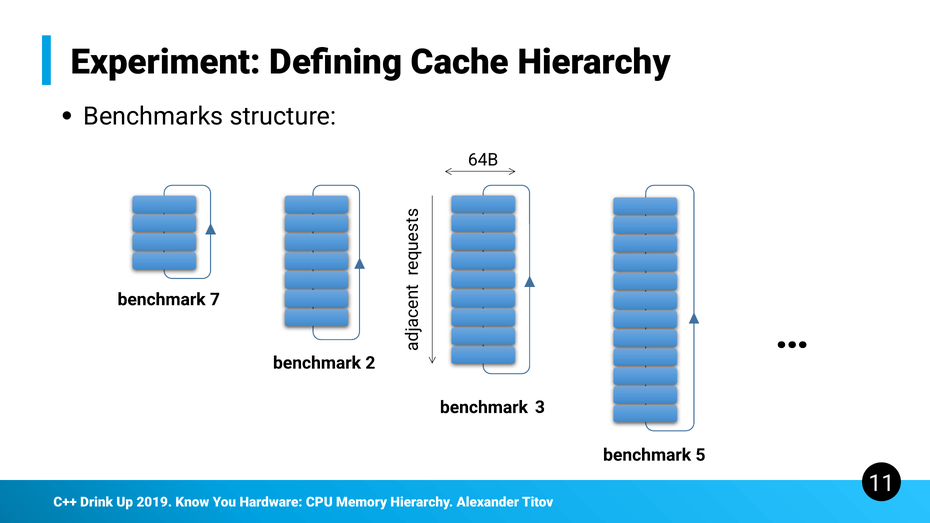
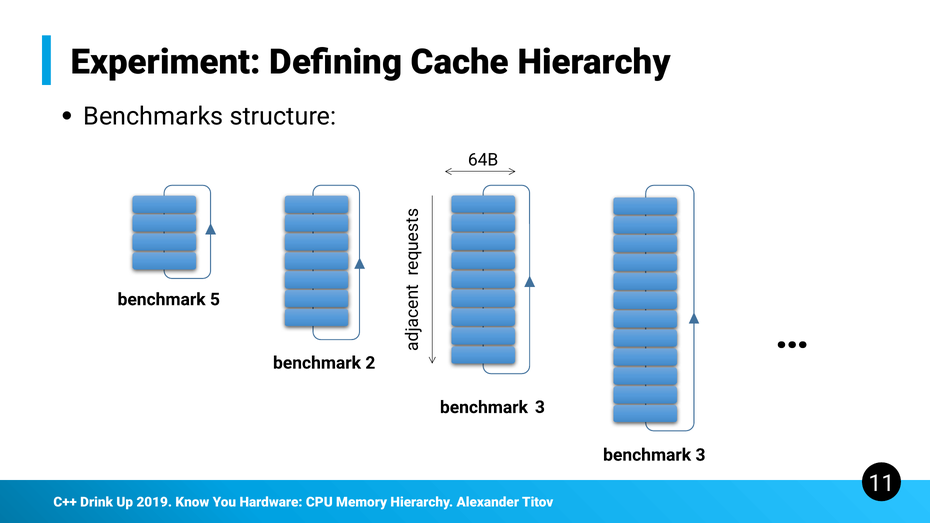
7: 7 -> 5
benchmark 5: 5 -> 3
